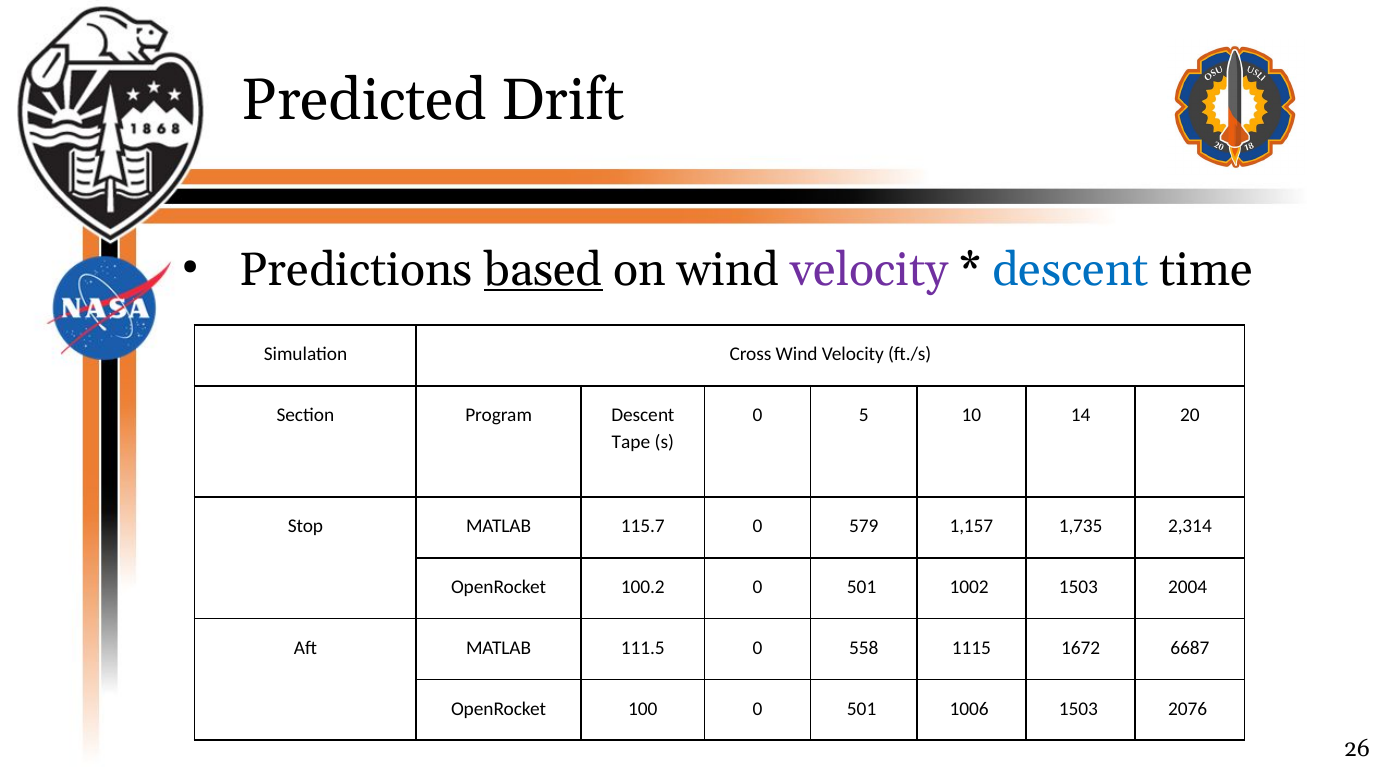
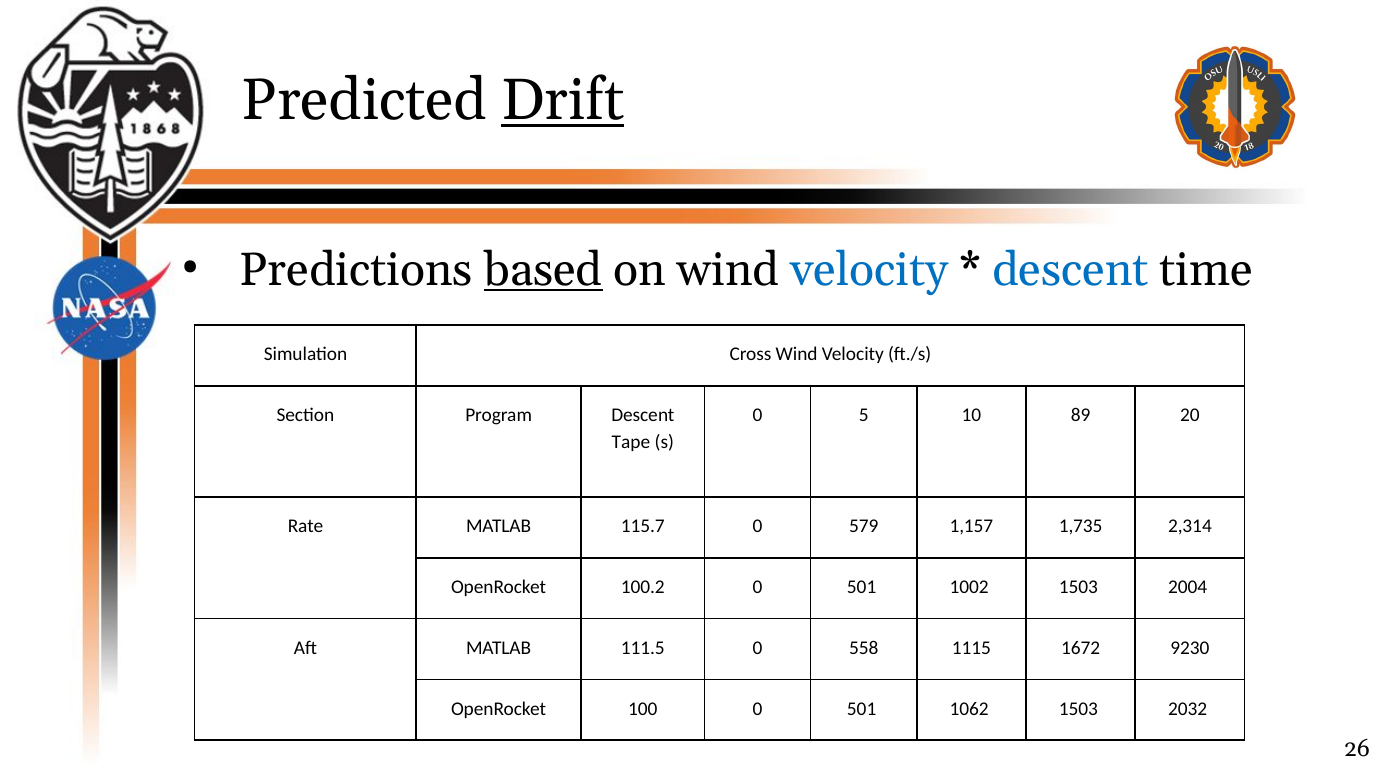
Drift underline: none -> present
velocity at (869, 270) colour: purple -> blue
14: 14 -> 89
Stop: Stop -> Rate
6687: 6687 -> 9230
1006: 1006 -> 1062
2076: 2076 -> 2032
